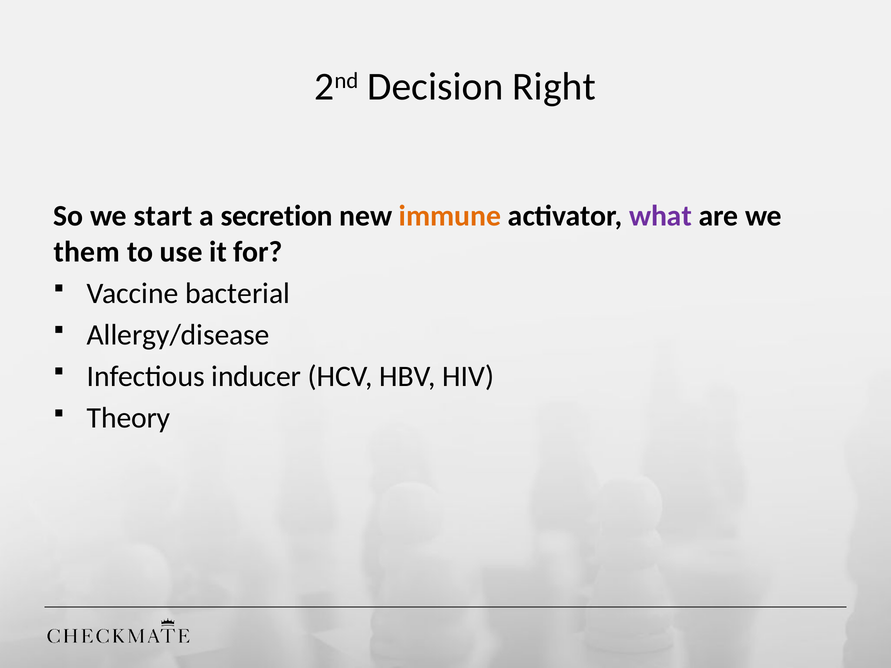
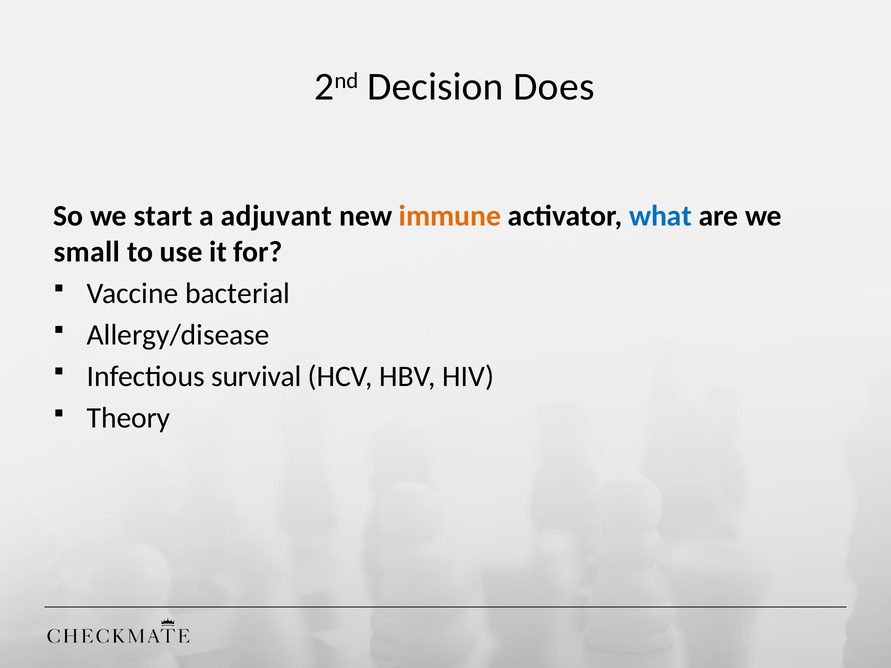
Right: Right -> Does
secretion: secretion -> adjuvant
what colour: purple -> blue
them: them -> small
inducer: inducer -> survival
